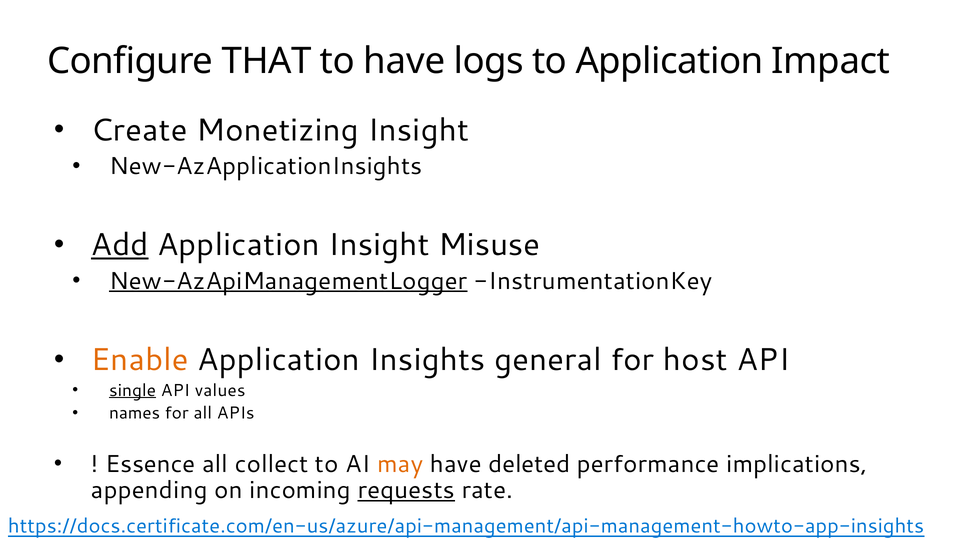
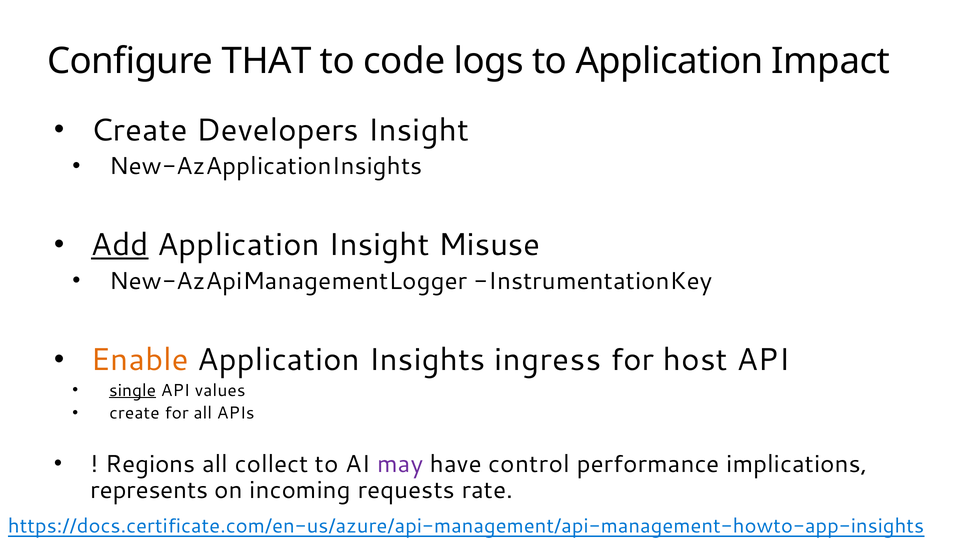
to have: have -> code
Monetizing: Monetizing -> Developers
New-AzApiManagementLogger underline: present -> none
general: general -> ingress
names at (135, 413): names -> create
Essence: Essence -> Regions
may colour: orange -> purple
deleted: deleted -> control
appending: appending -> represents
requests underline: present -> none
